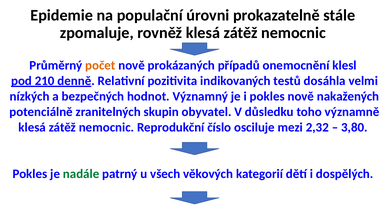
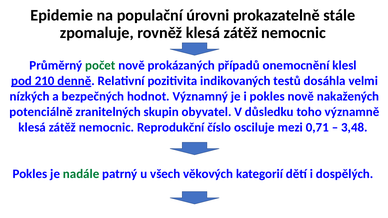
počet colour: orange -> green
2,32: 2,32 -> 0,71
3,80: 3,80 -> 3,48
